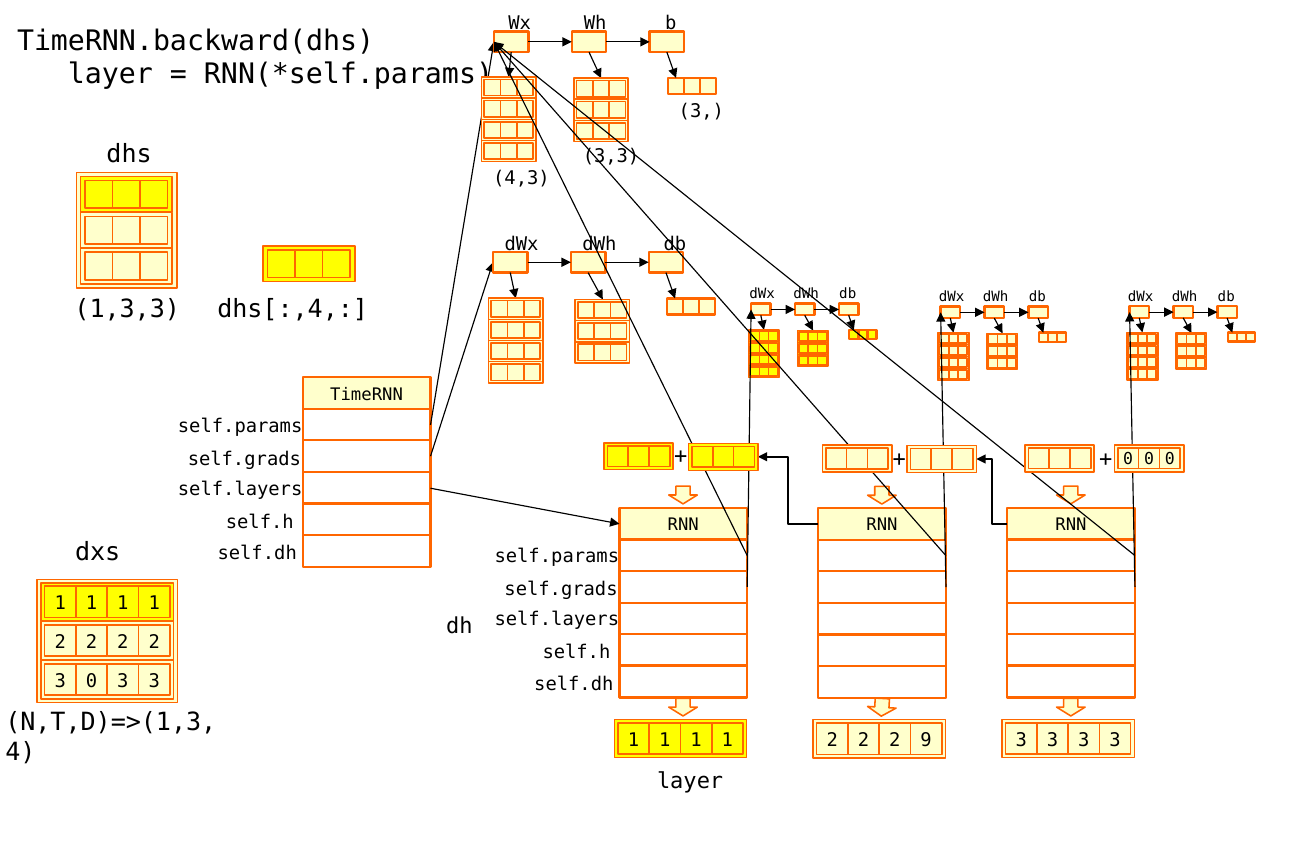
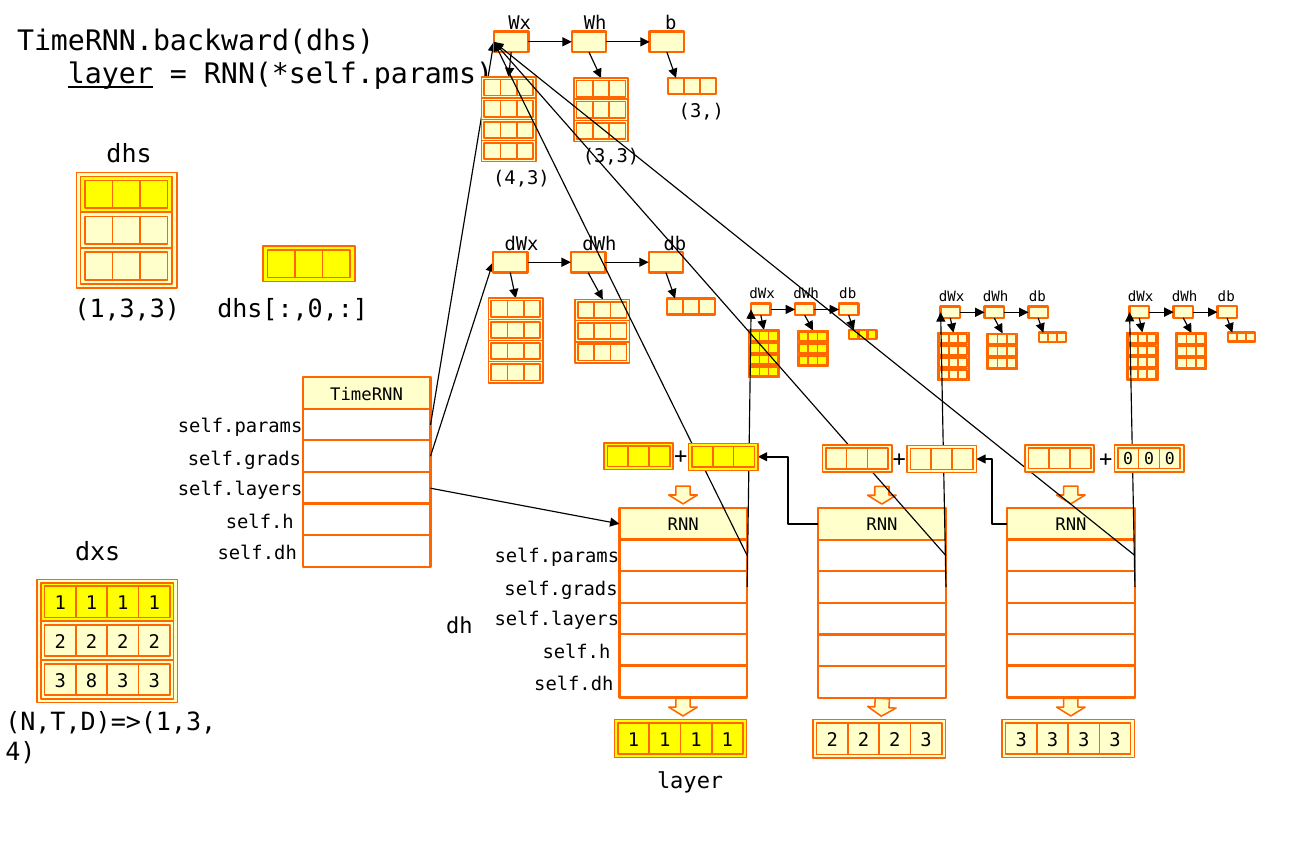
layer at (110, 75) underline: none -> present
dhs[:,4: dhs[:,4 -> dhs[:,0
0 at (92, 681): 0 -> 8
9 at (926, 740): 9 -> 3
